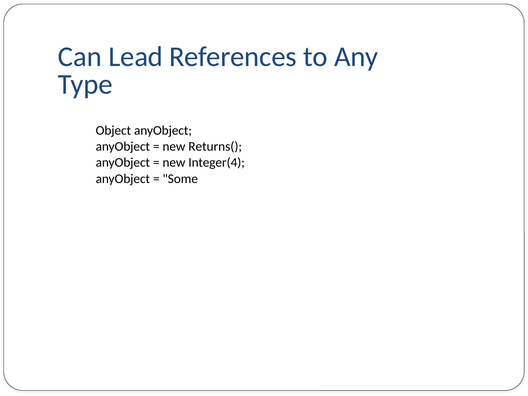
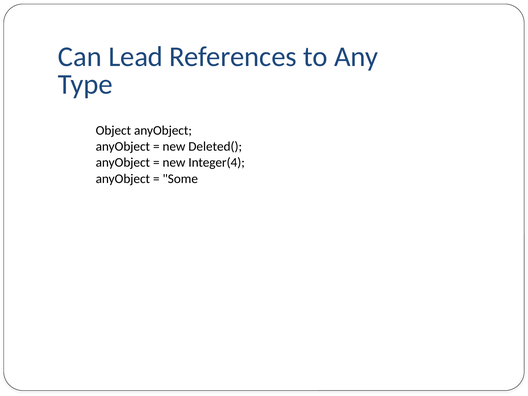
Returns(: Returns( -> Deleted(
